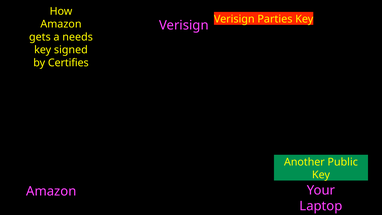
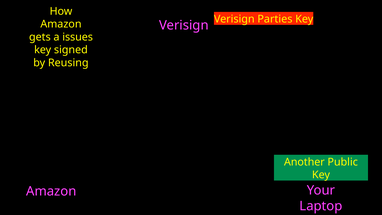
needs: needs -> issues
Certifies: Certifies -> Reusing
